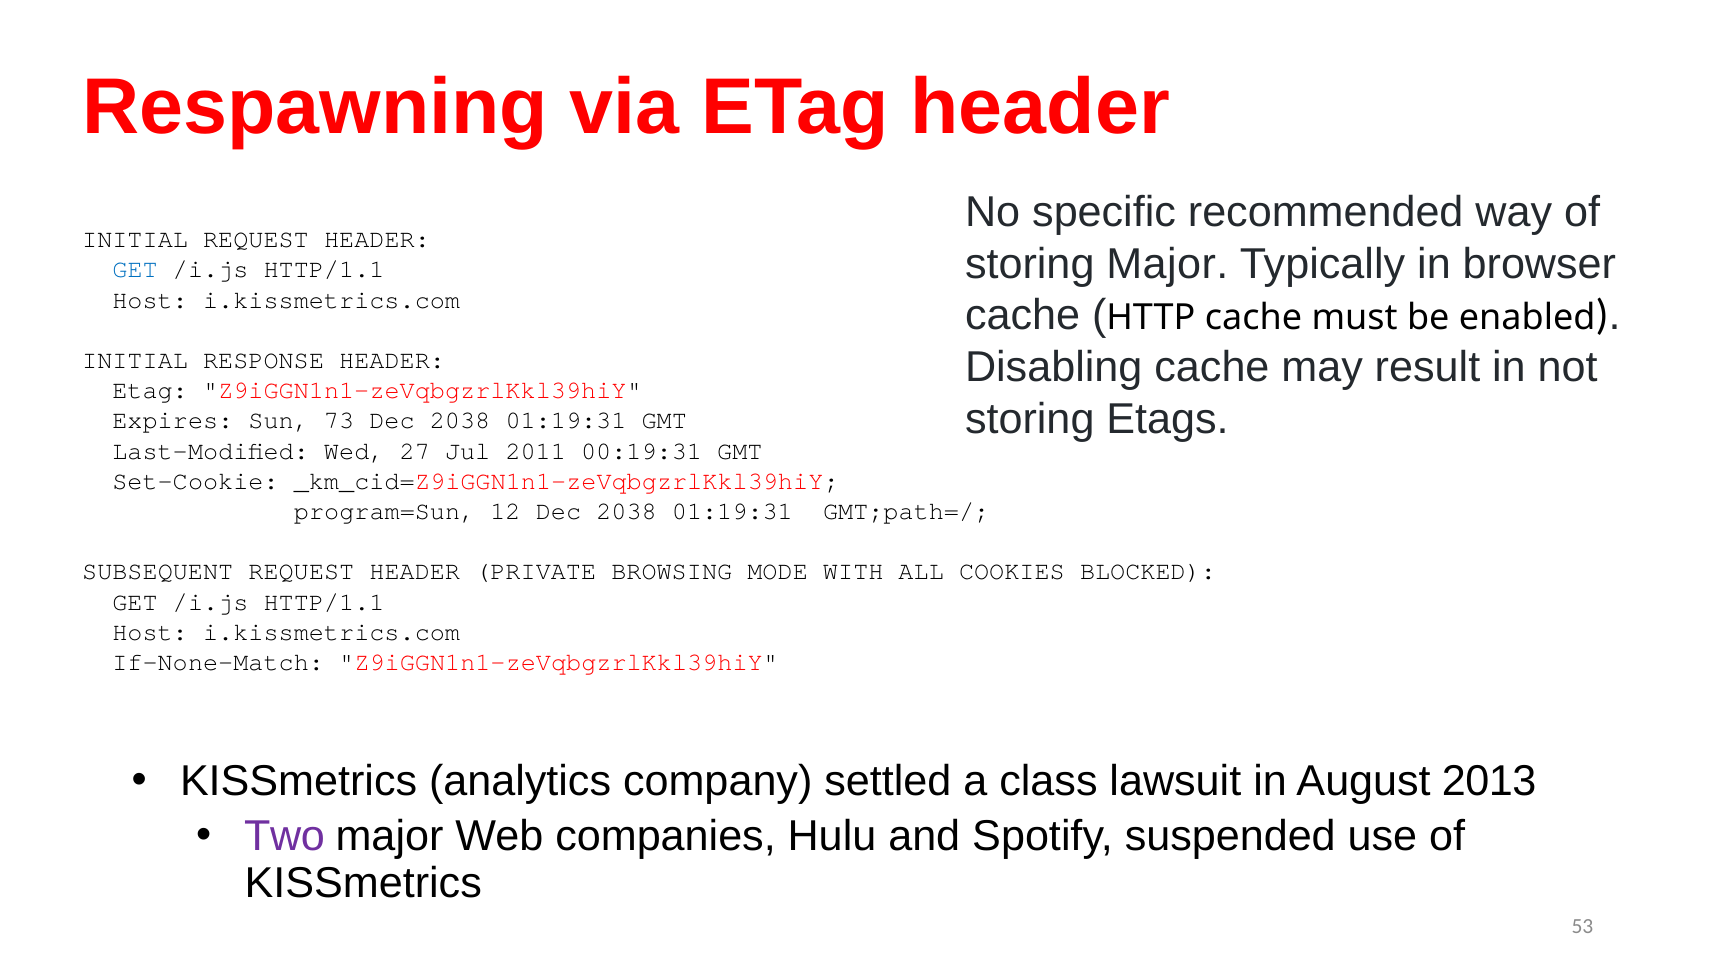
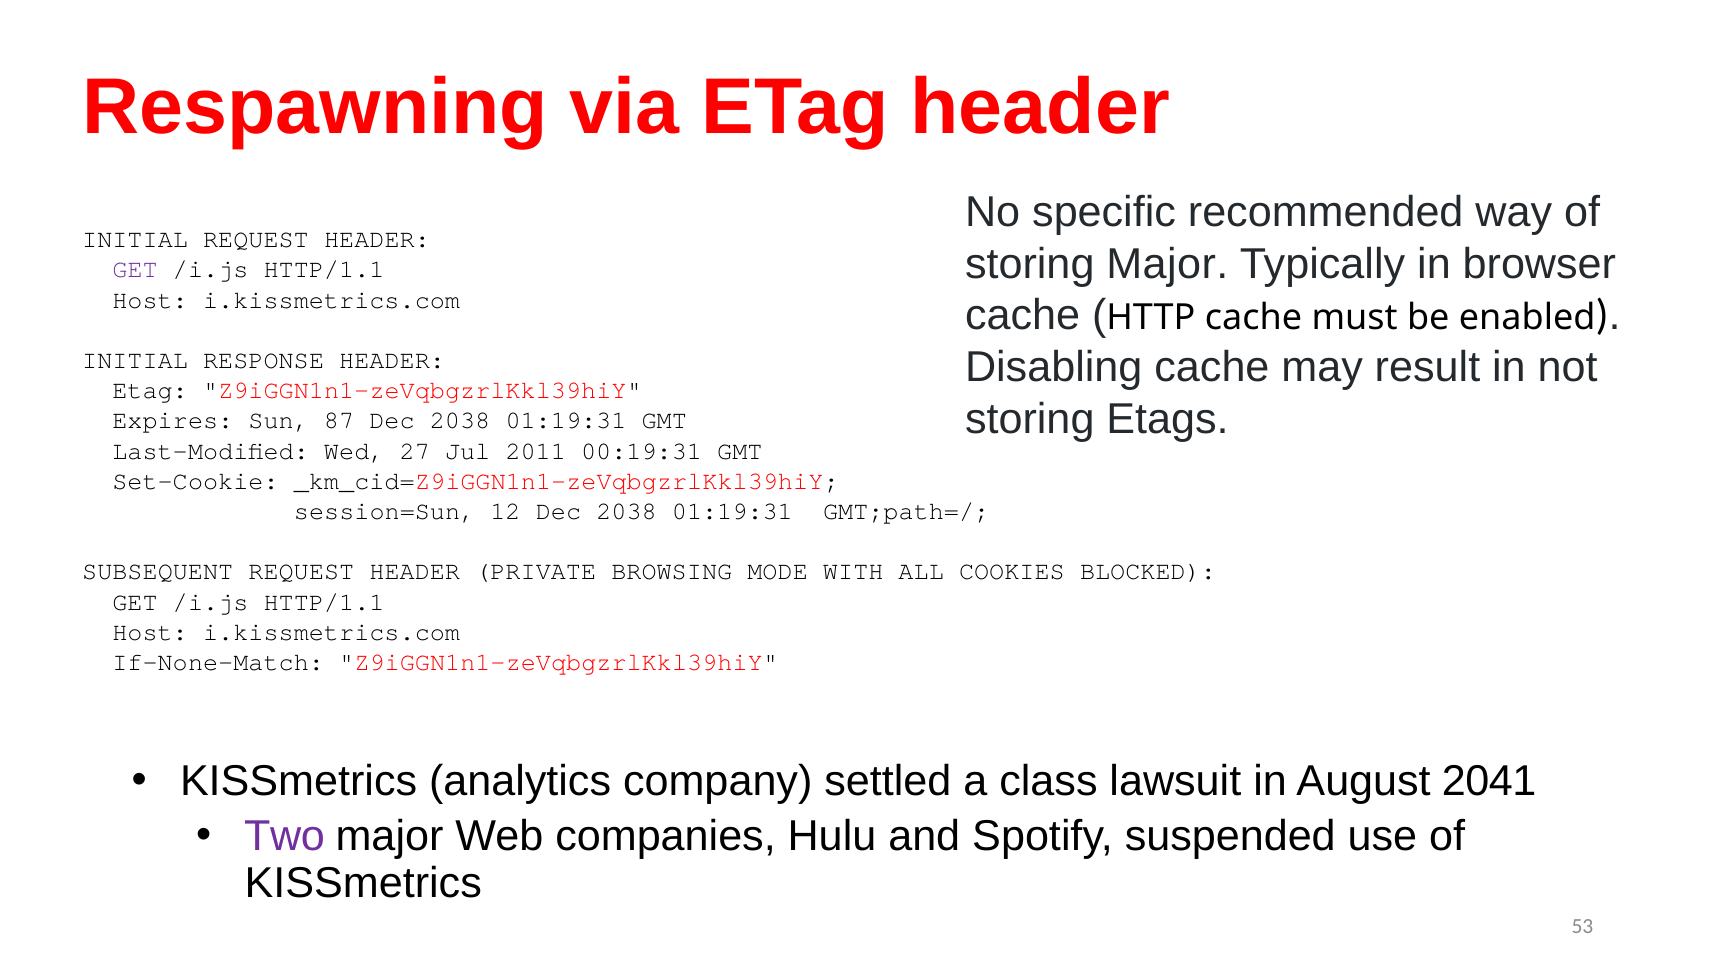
GET at (135, 270) colour: blue -> purple
73: 73 -> 87
program=Sun: program=Sun -> session=Sun
2013: 2013 -> 2041
